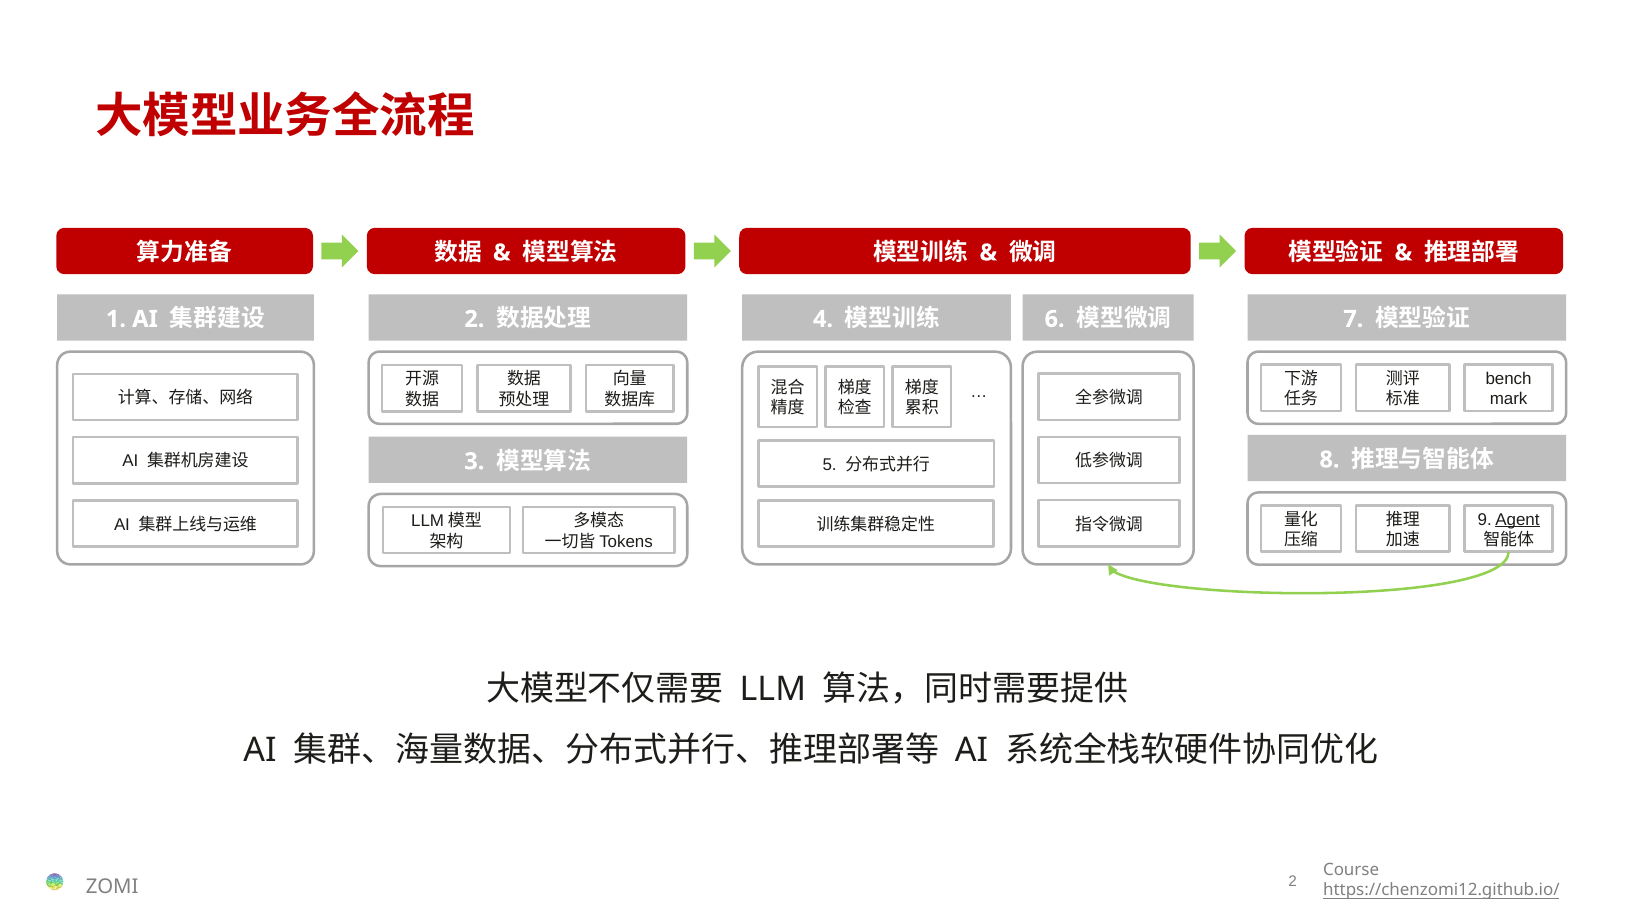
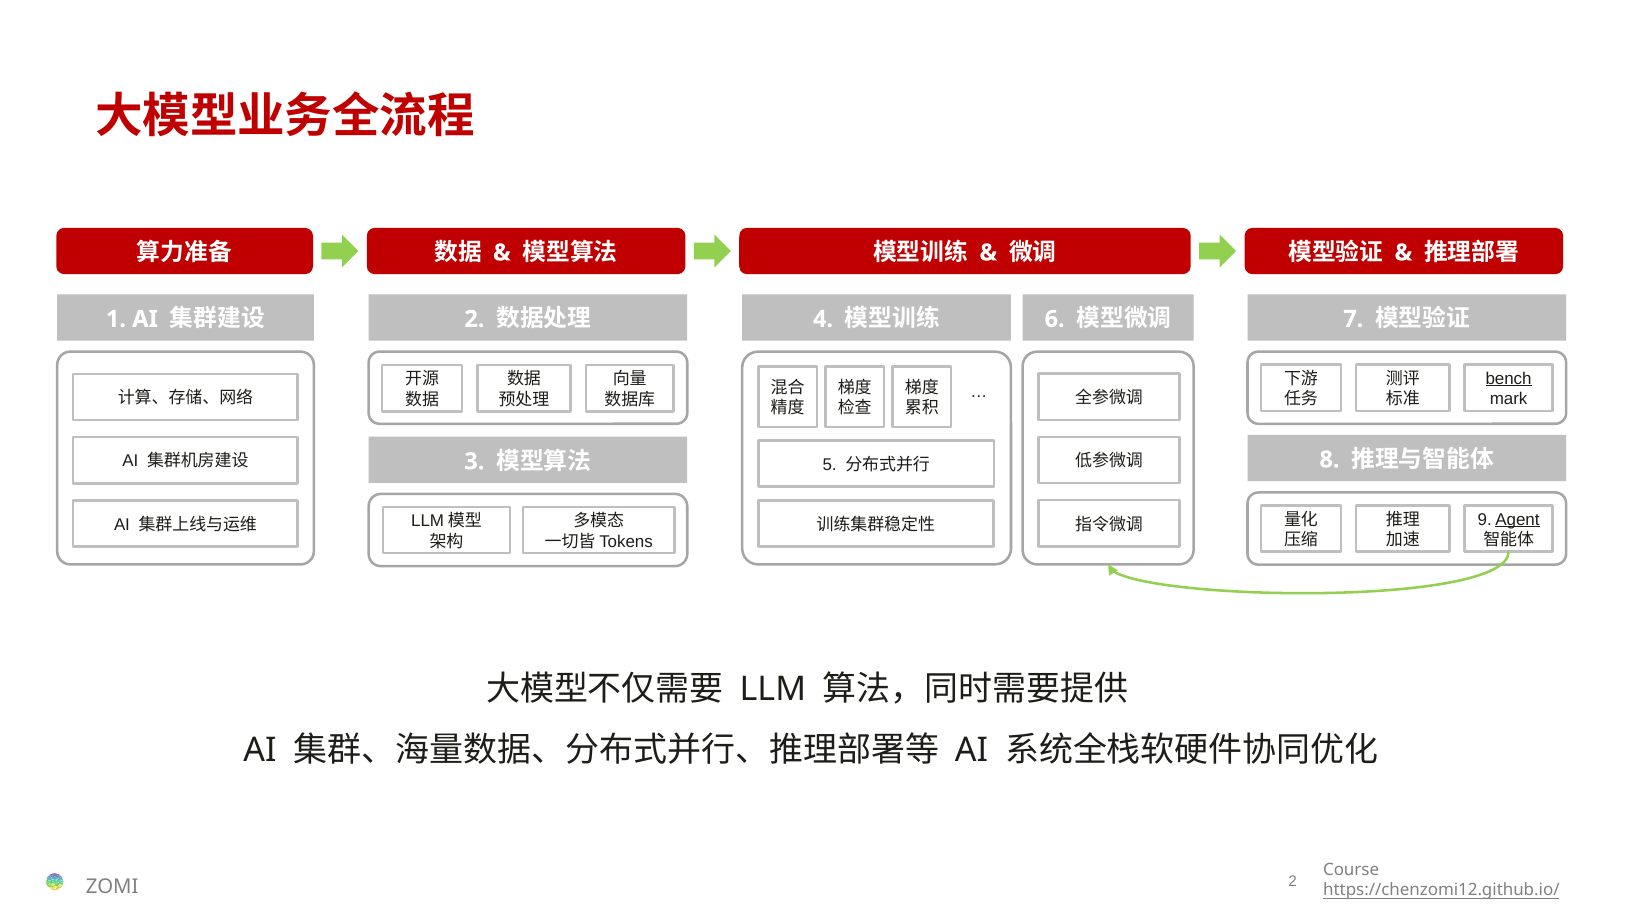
bench underline: none -> present
